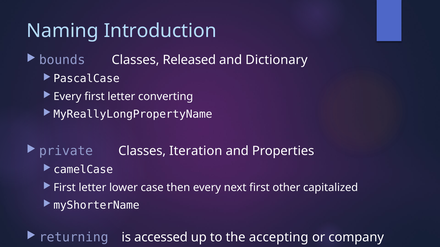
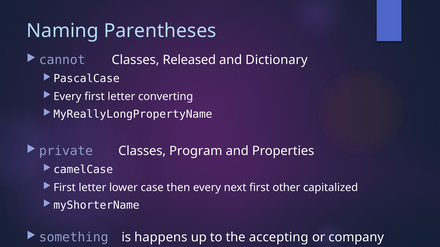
Introduction: Introduction -> Parentheses
bounds: bounds -> cannot
Iteration: Iteration -> Program
returning: returning -> something
accessed: accessed -> happens
